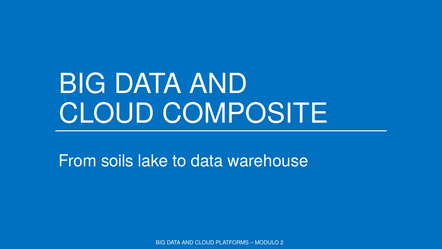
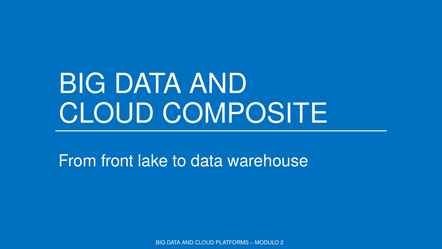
soils: soils -> front
